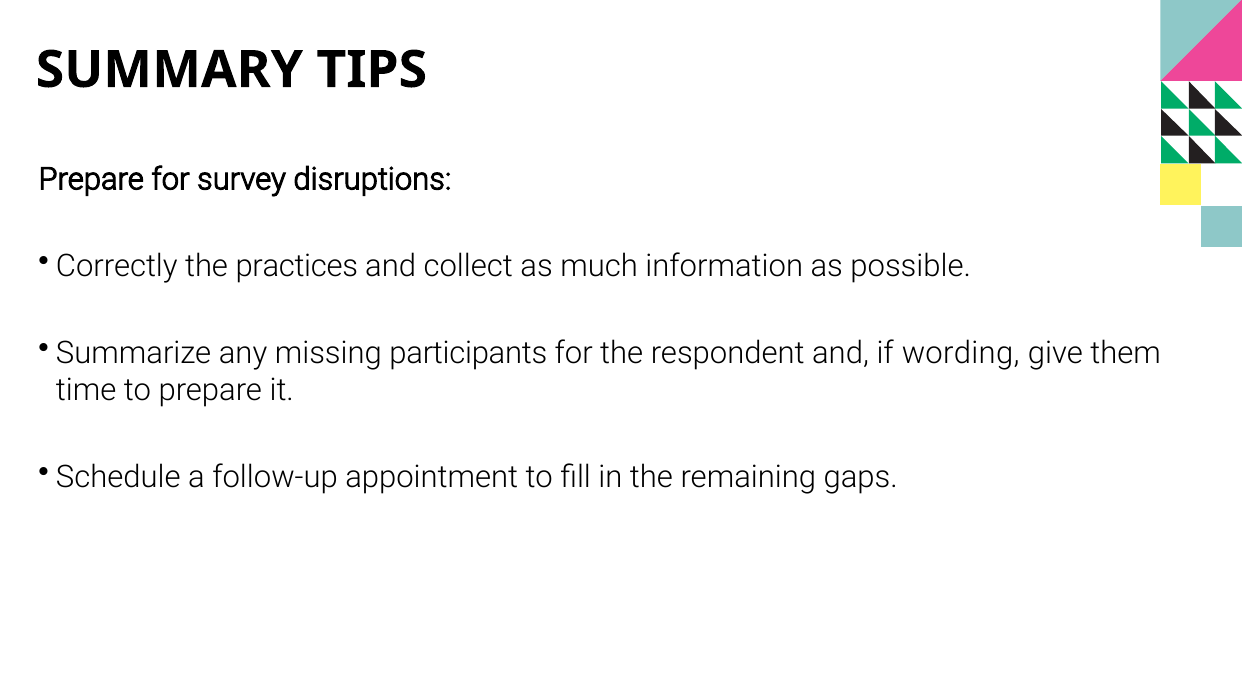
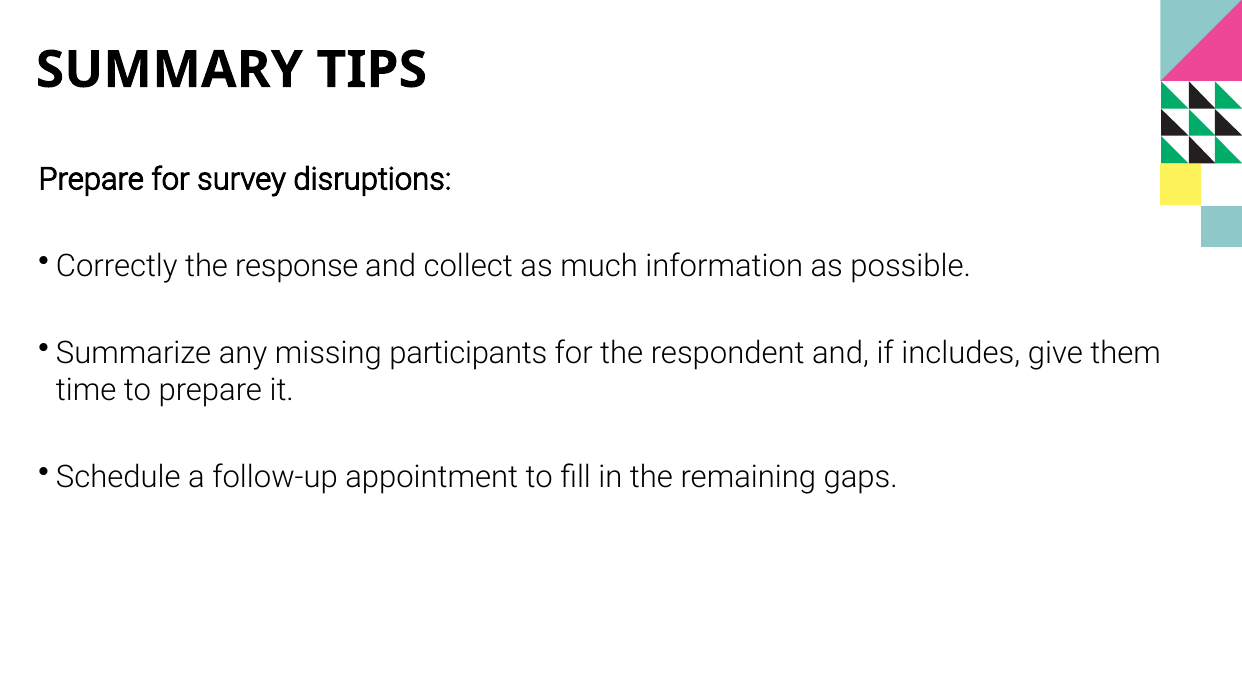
practices: practices -> response
wording: wording -> includes
